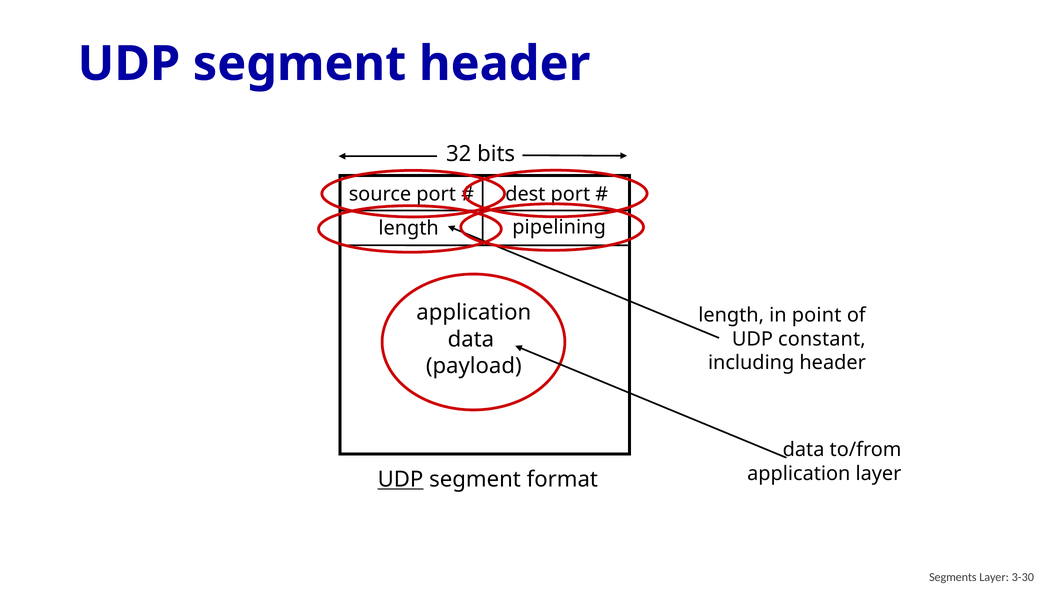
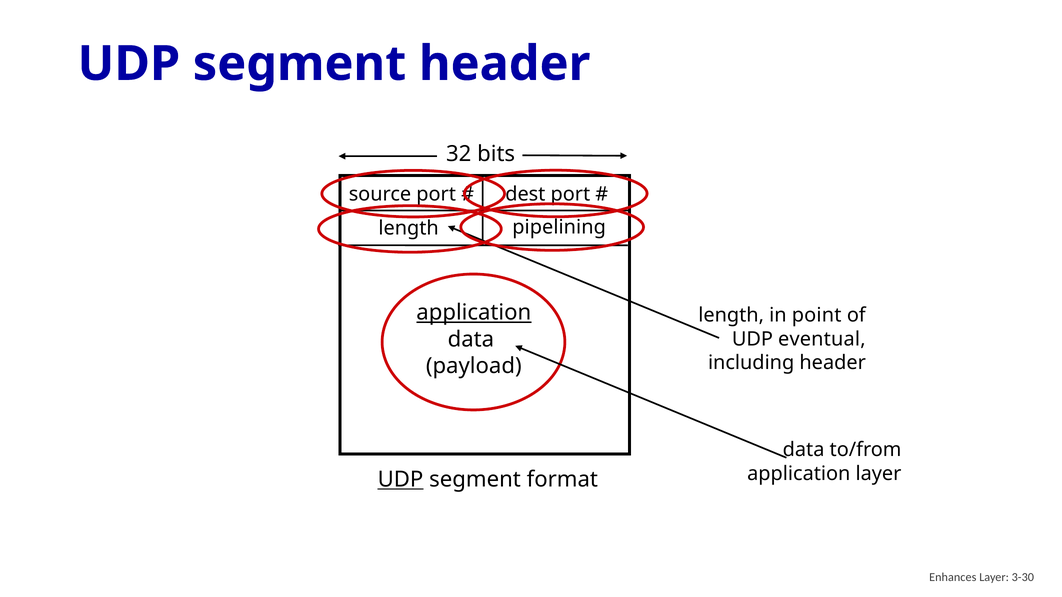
application at (474, 313) underline: none -> present
constant: constant -> eventual
Segments: Segments -> Enhances
